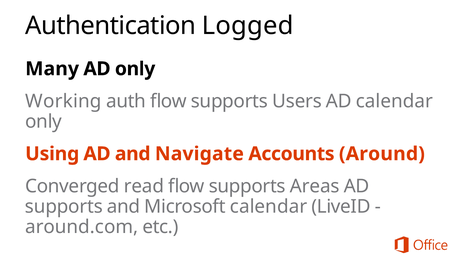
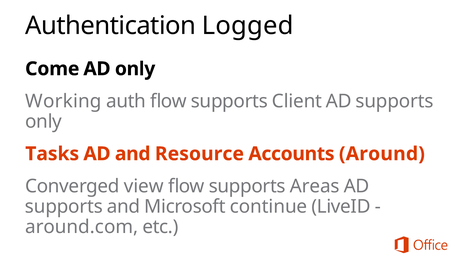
Many: Many -> Come
Users: Users -> Client
calendar at (394, 101): calendar -> supports
Using: Using -> Tasks
Navigate: Navigate -> Resource
read: read -> view
Microsoft calendar: calendar -> continue
